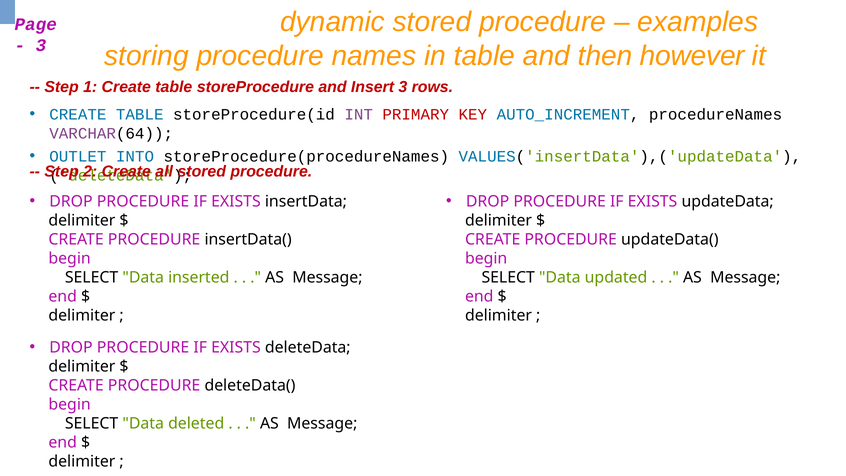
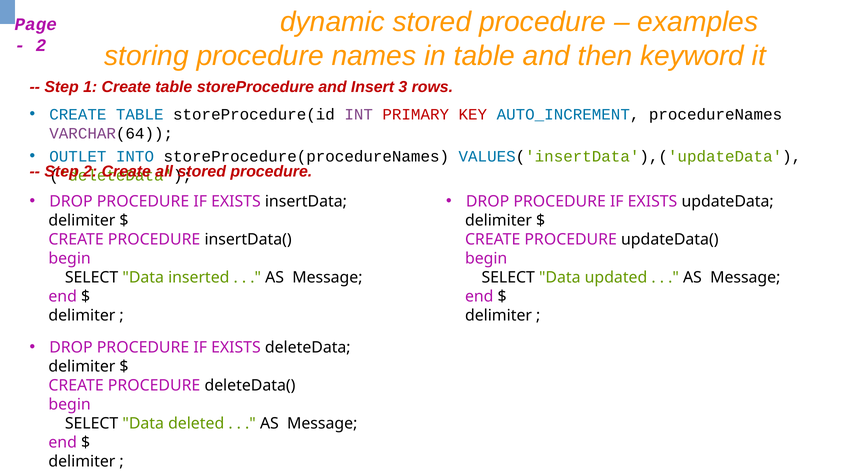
3 at (41, 45): 3 -> 2
however: however -> keyword
